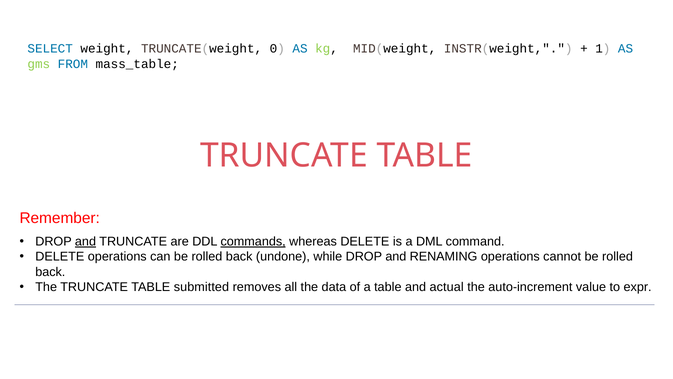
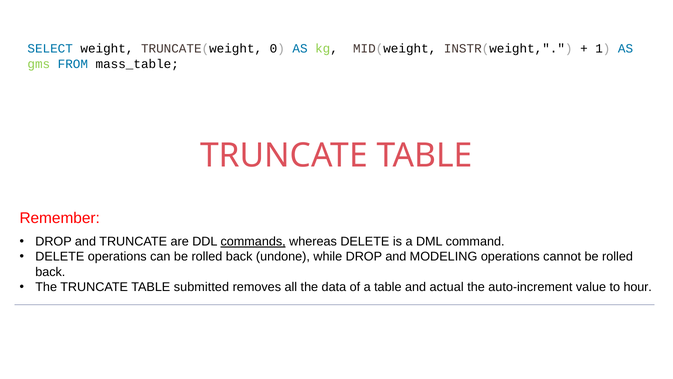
and at (86, 241) underline: present -> none
RENAMING: RENAMING -> MODELING
expr: expr -> hour
